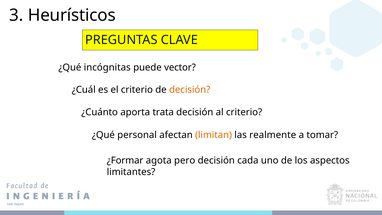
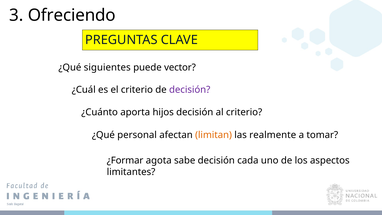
Heurísticos: Heurísticos -> Ofreciendo
incógnitas: incógnitas -> siguientes
decisión at (190, 90) colour: orange -> purple
trata: trata -> hijos
pero: pero -> sabe
